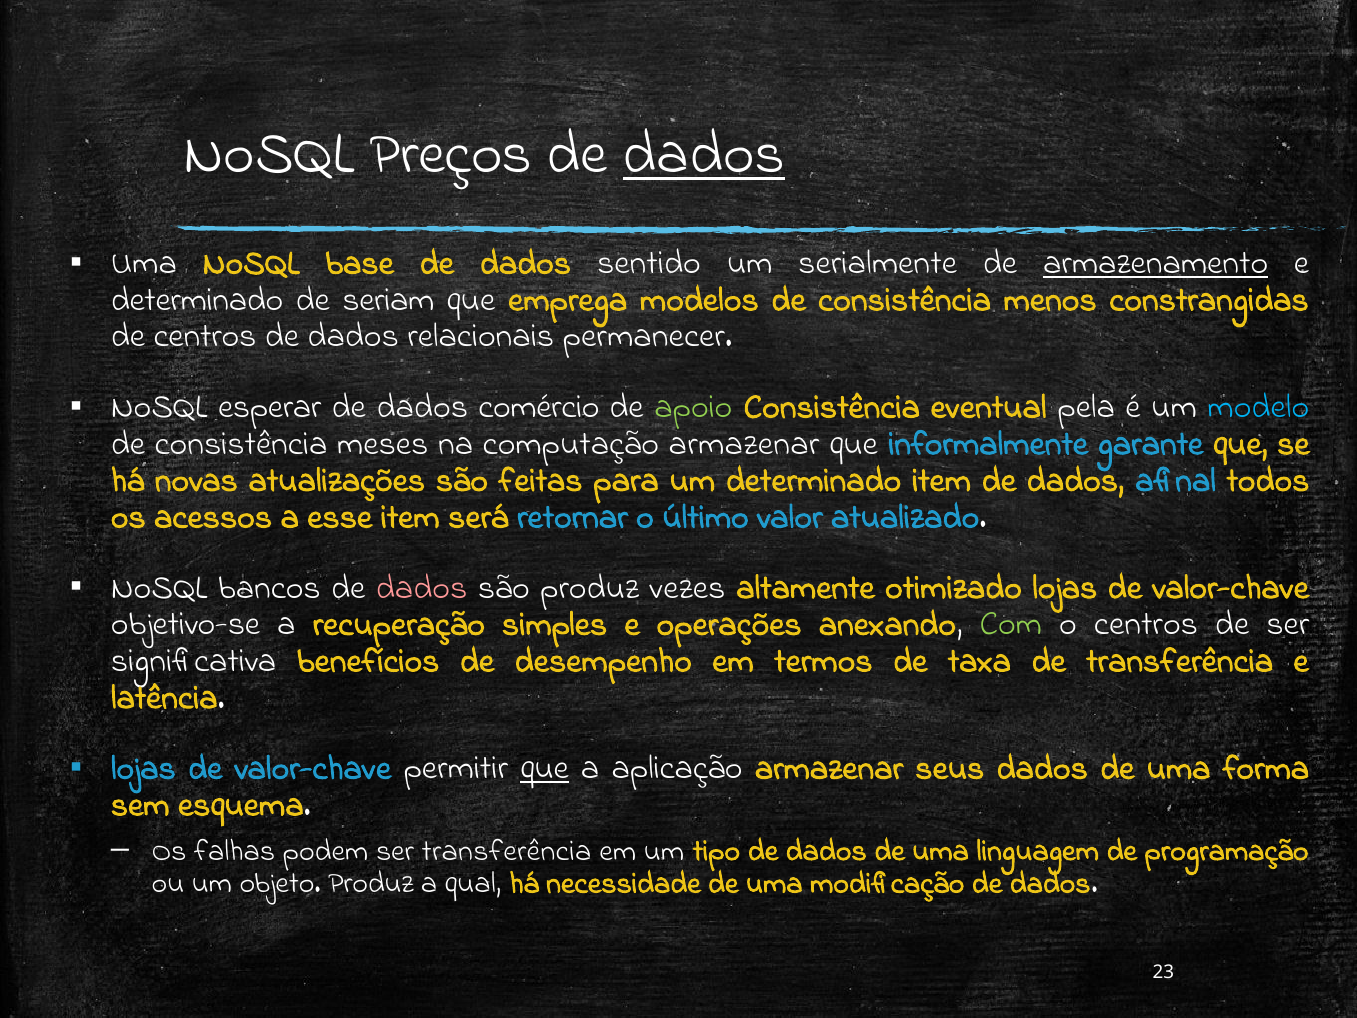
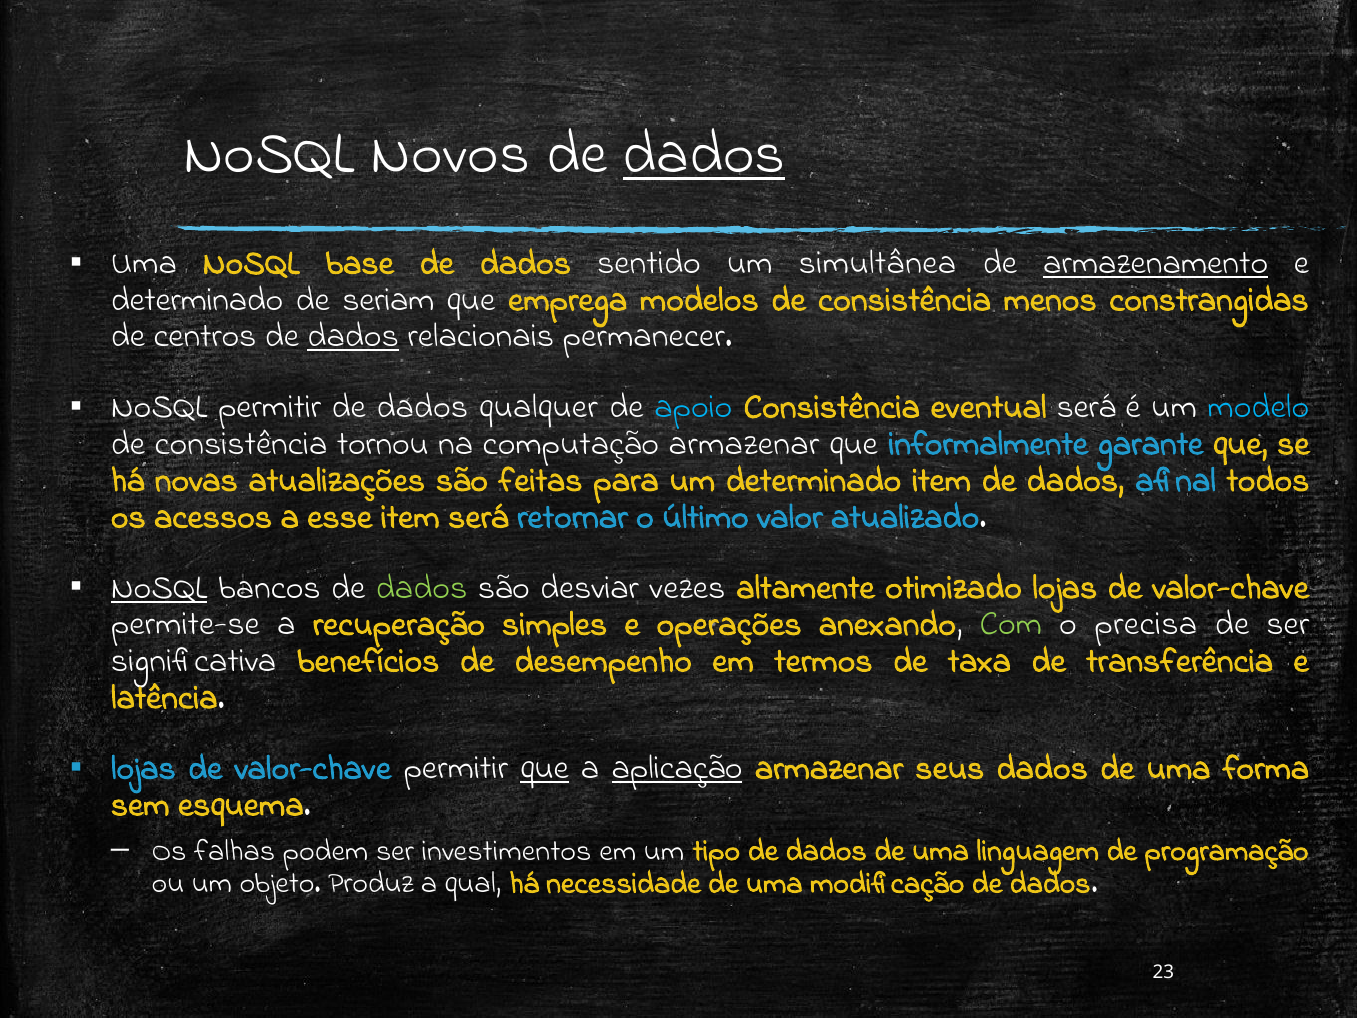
Preços: Preços -> Novos
serialmente: serialmente -> simultânea
dados at (353, 336) underline: none -> present
NoSQL esperar: esperar -> permitir
comércio: comércio -> qualquer
apoio colour: light green -> light blue
eventual pela: pela -> será
meses: meses -> tornou
NoSQL at (159, 587) underline: none -> present
dados at (422, 587) colour: pink -> light green
são produz: produz -> desviar
objetivo-se: objetivo-se -> permite-se
o centros: centros -> precisa
aplicação underline: none -> present
ser transferência: transferência -> investimentos
